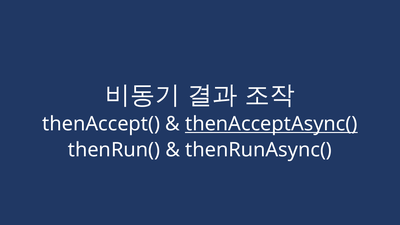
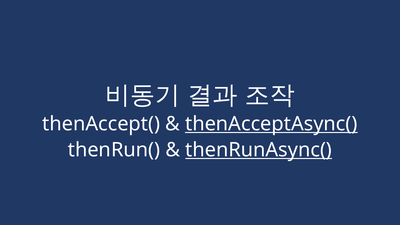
thenRunAsync( underline: none -> present
